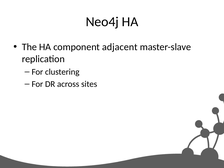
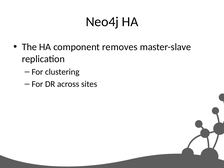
adjacent: adjacent -> removes
